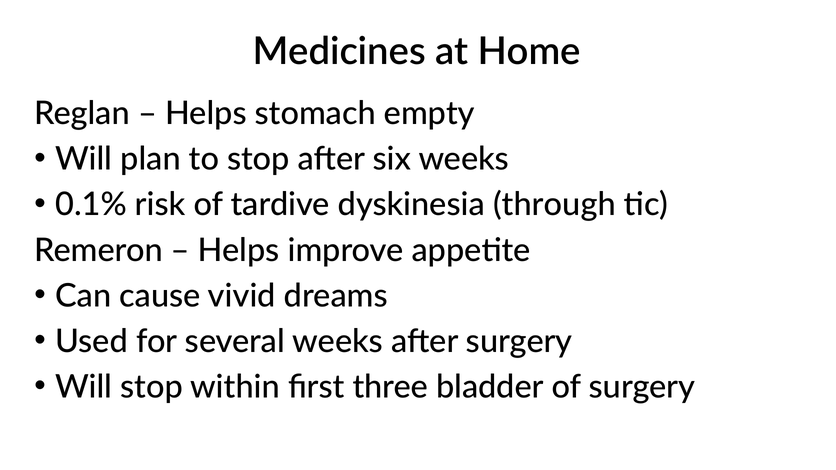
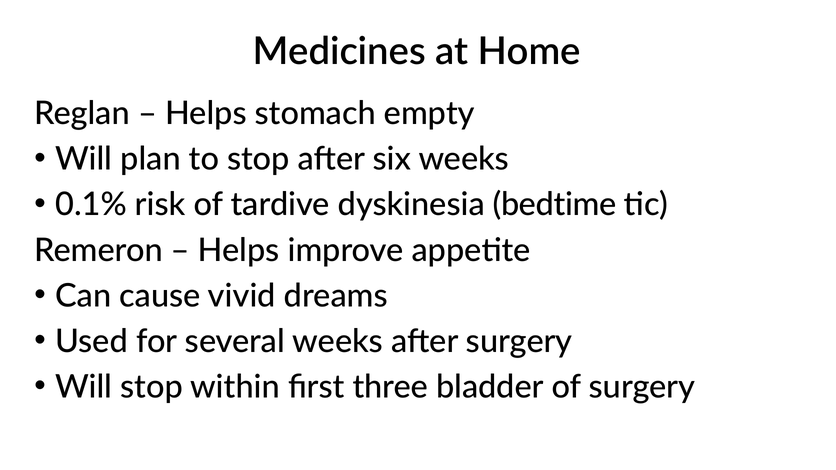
through: through -> bedtime
